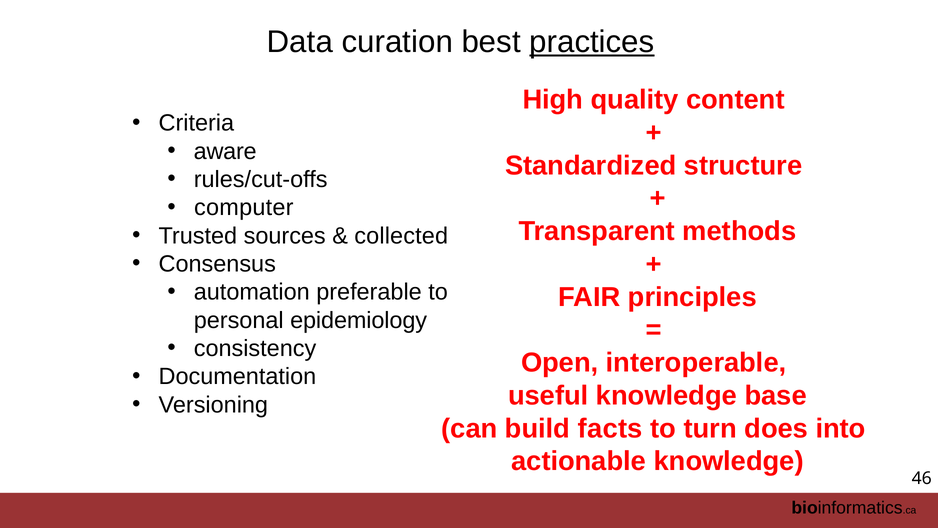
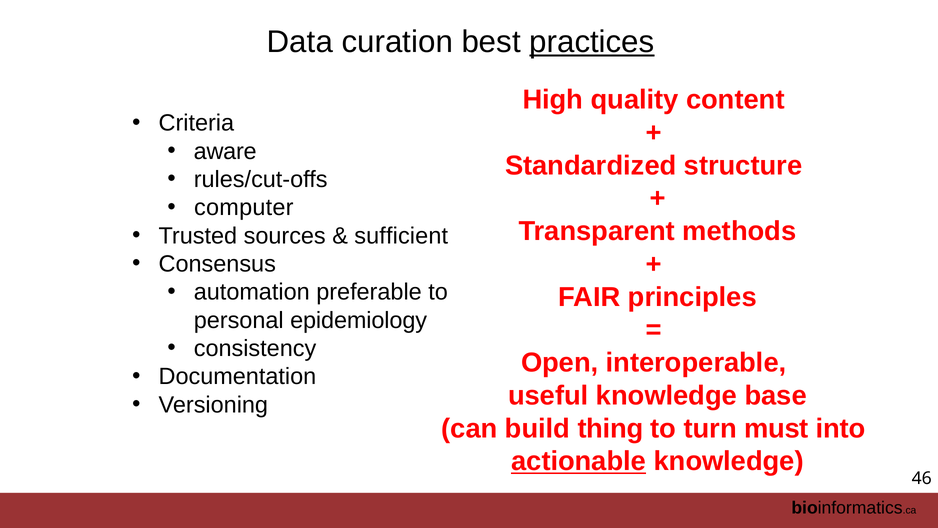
collected: collected -> sufficient
facts: facts -> thing
does: does -> must
actionable underline: none -> present
